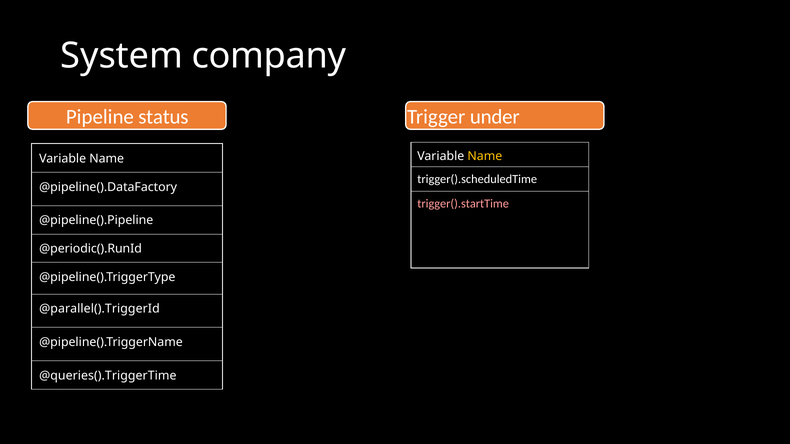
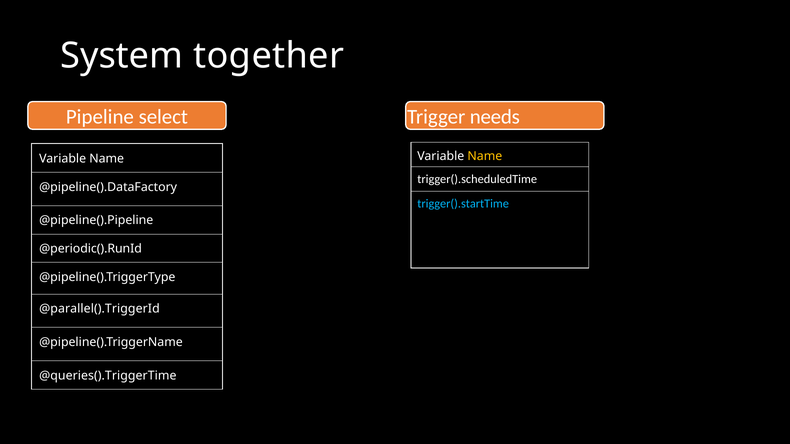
company: company -> together
status: status -> select
under: under -> needs
trigger().startTime colour: pink -> light blue
